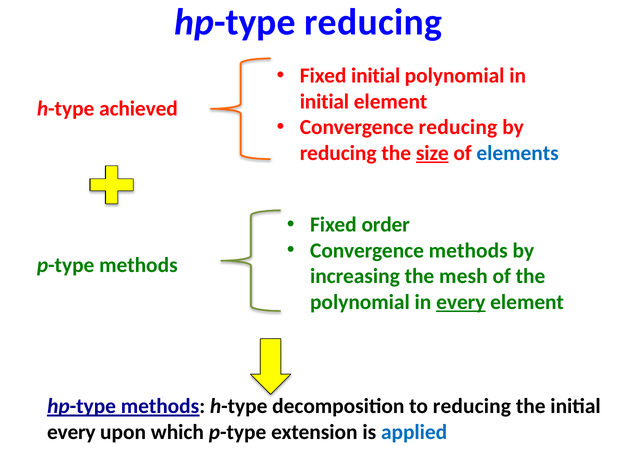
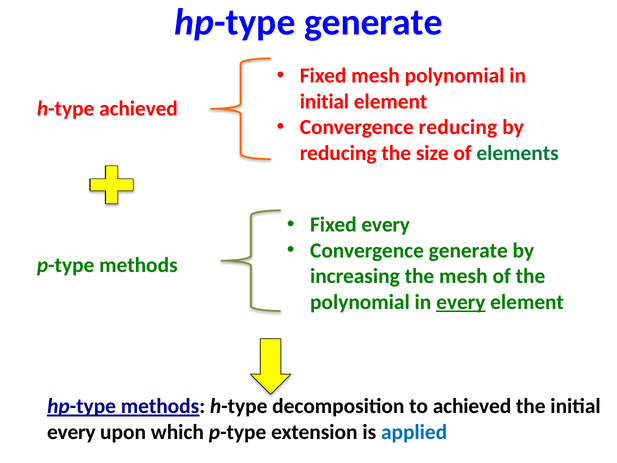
hp-type reducing: reducing -> generate
Fixed initial: initial -> mesh
size underline: present -> none
elements colour: blue -> green
Fixed order: order -> every
Convergence methods: methods -> generate
to reducing: reducing -> achieved
